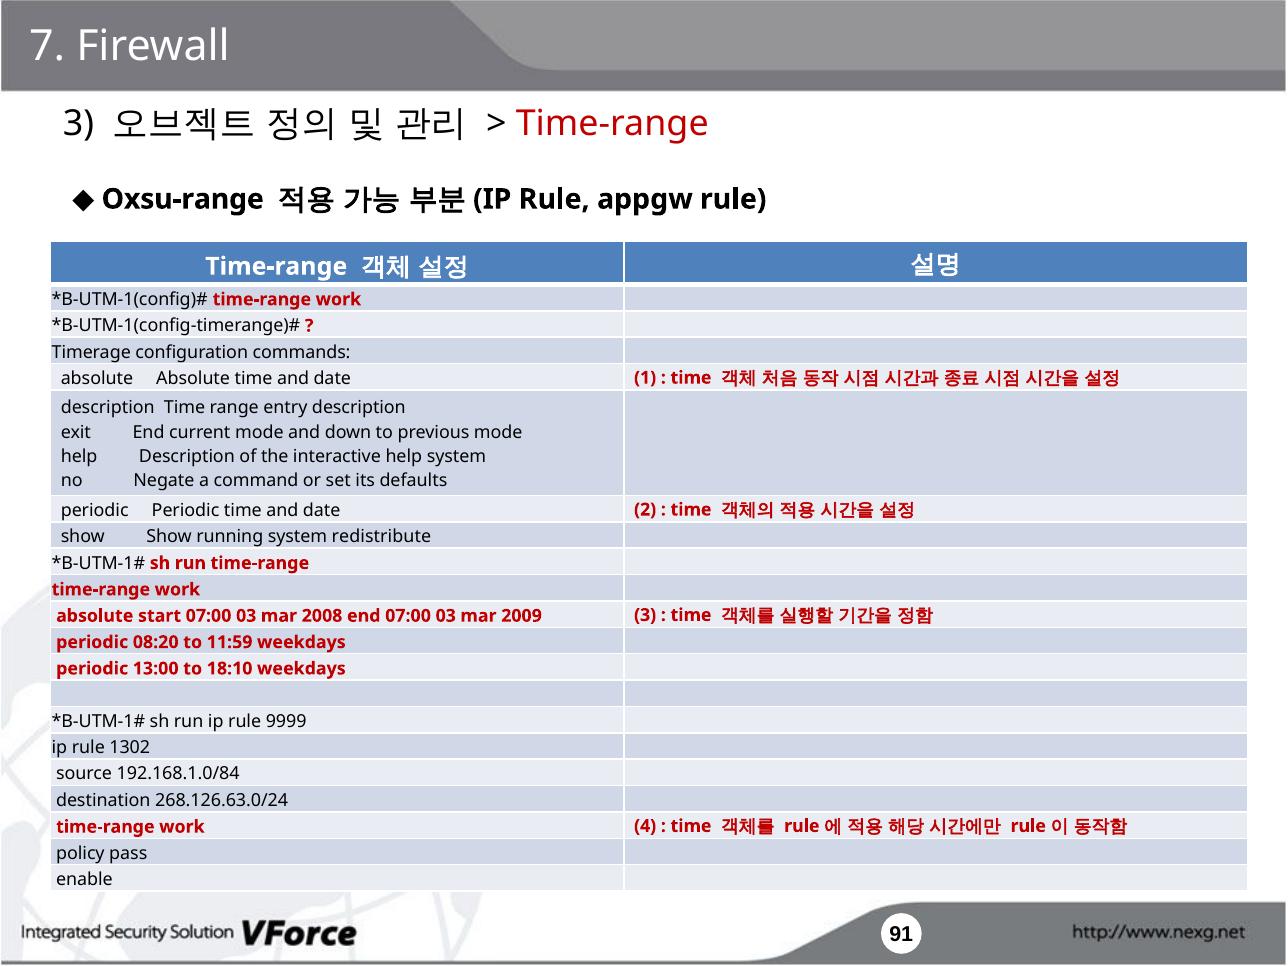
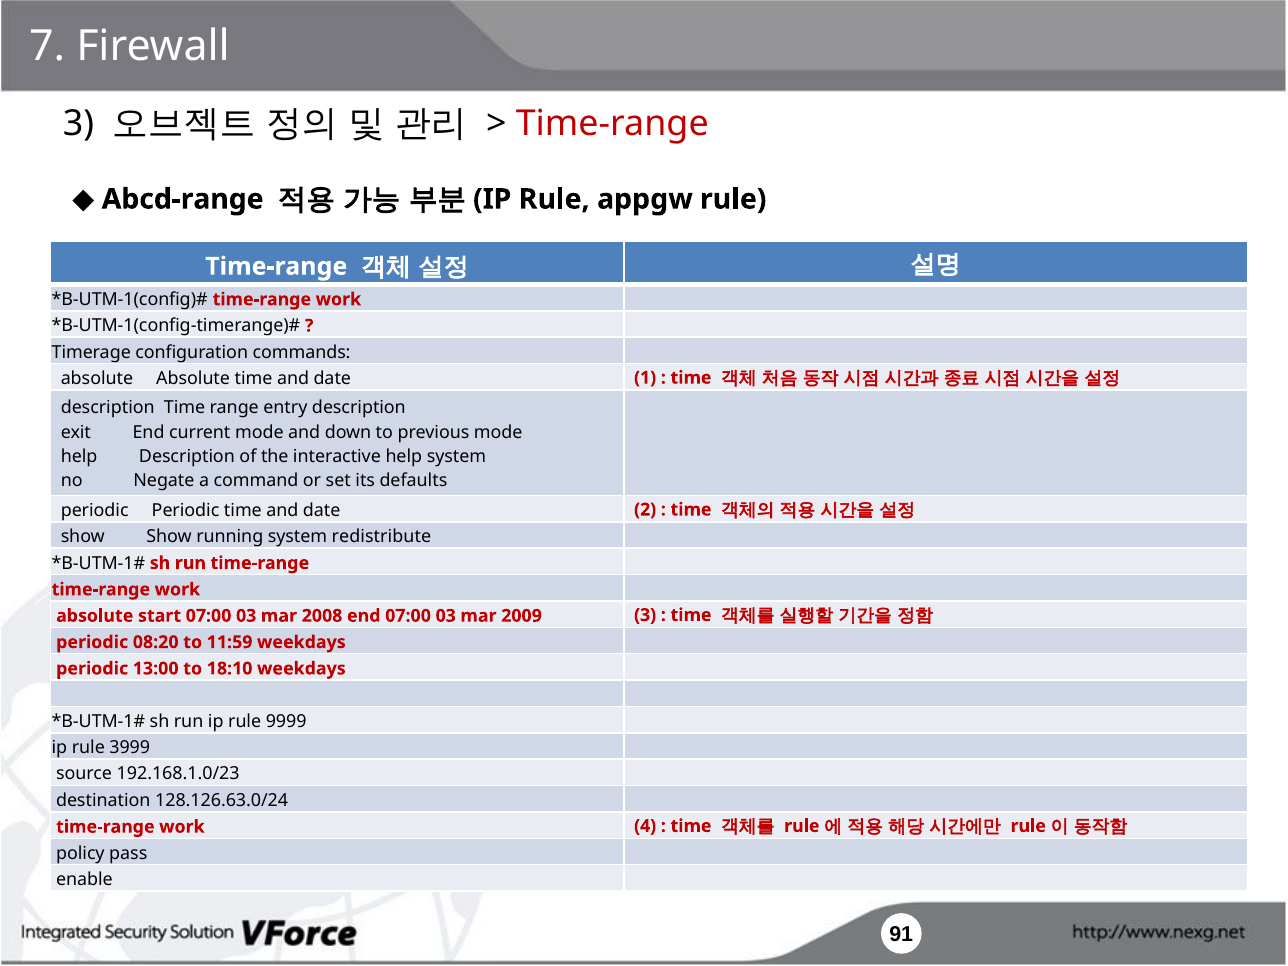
Oxsu-range: Oxsu-range -> Abcd-range
1302: 1302 -> 3999
192.168.1.0/84: 192.168.1.0/84 -> 192.168.1.0/23
268.126.63.0/24: 268.126.63.0/24 -> 128.126.63.0/24
